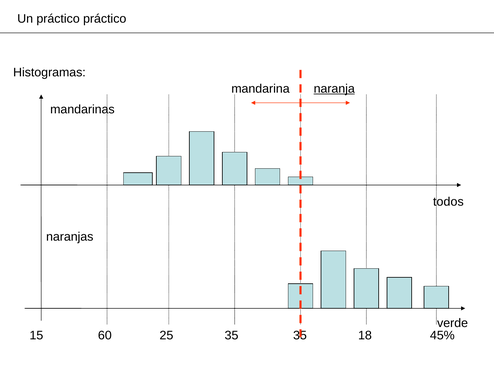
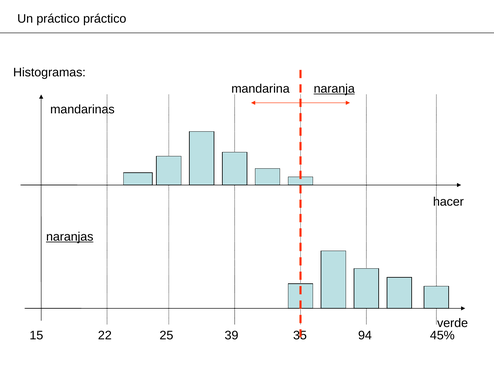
todos: todos -> hacer
naranjas underline: none -> present
60: 60 -> 22
25 35: 35 -> 39
18: 18 -> 94
